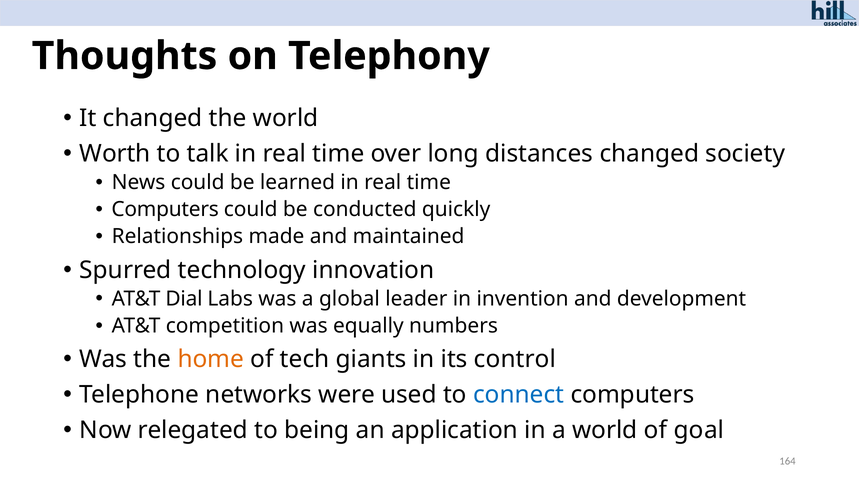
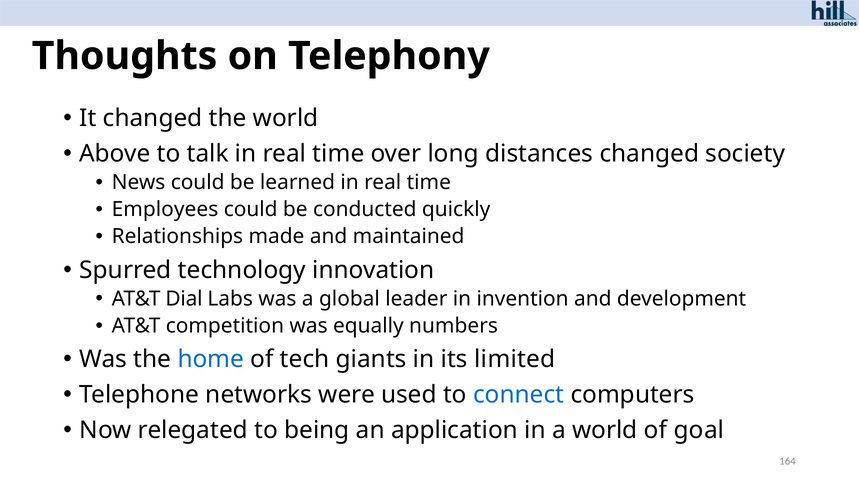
Worth: Worth -> Above
Computers at (165, 210): Computers -> Employees
home colour: orange -> blue
control: control -> limited
